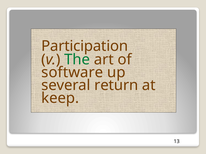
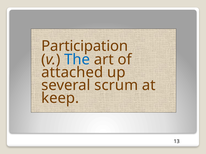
The colour: green -> blue
software: software -> attached
return: return -> scrum
